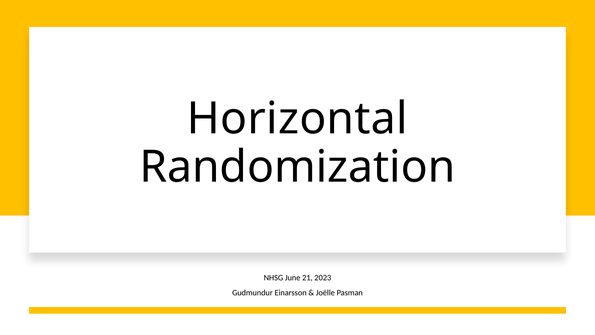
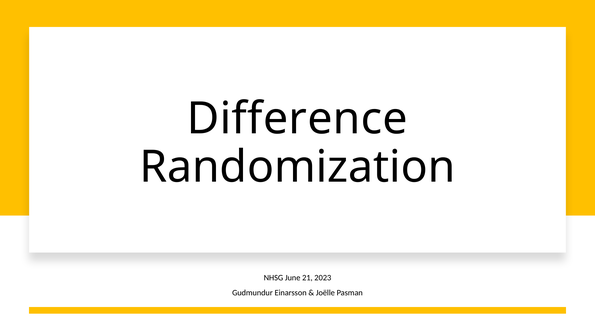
Horizontal: Horizontal -> Difference
